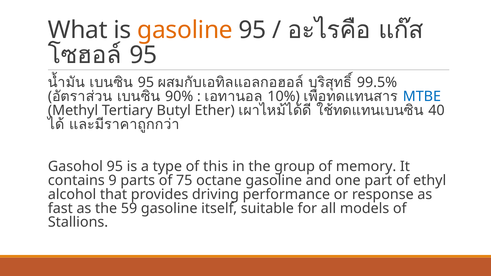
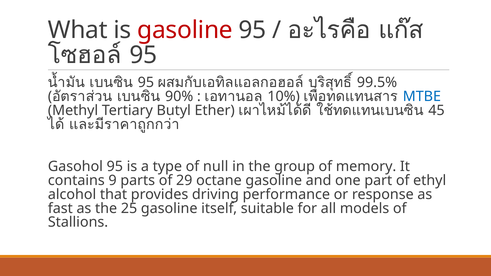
gasoline at (185, 30) colour: orange -> red
40: 40 -> 45
this: this -> null
75: 75 -> 29
59: 59 -> 25
